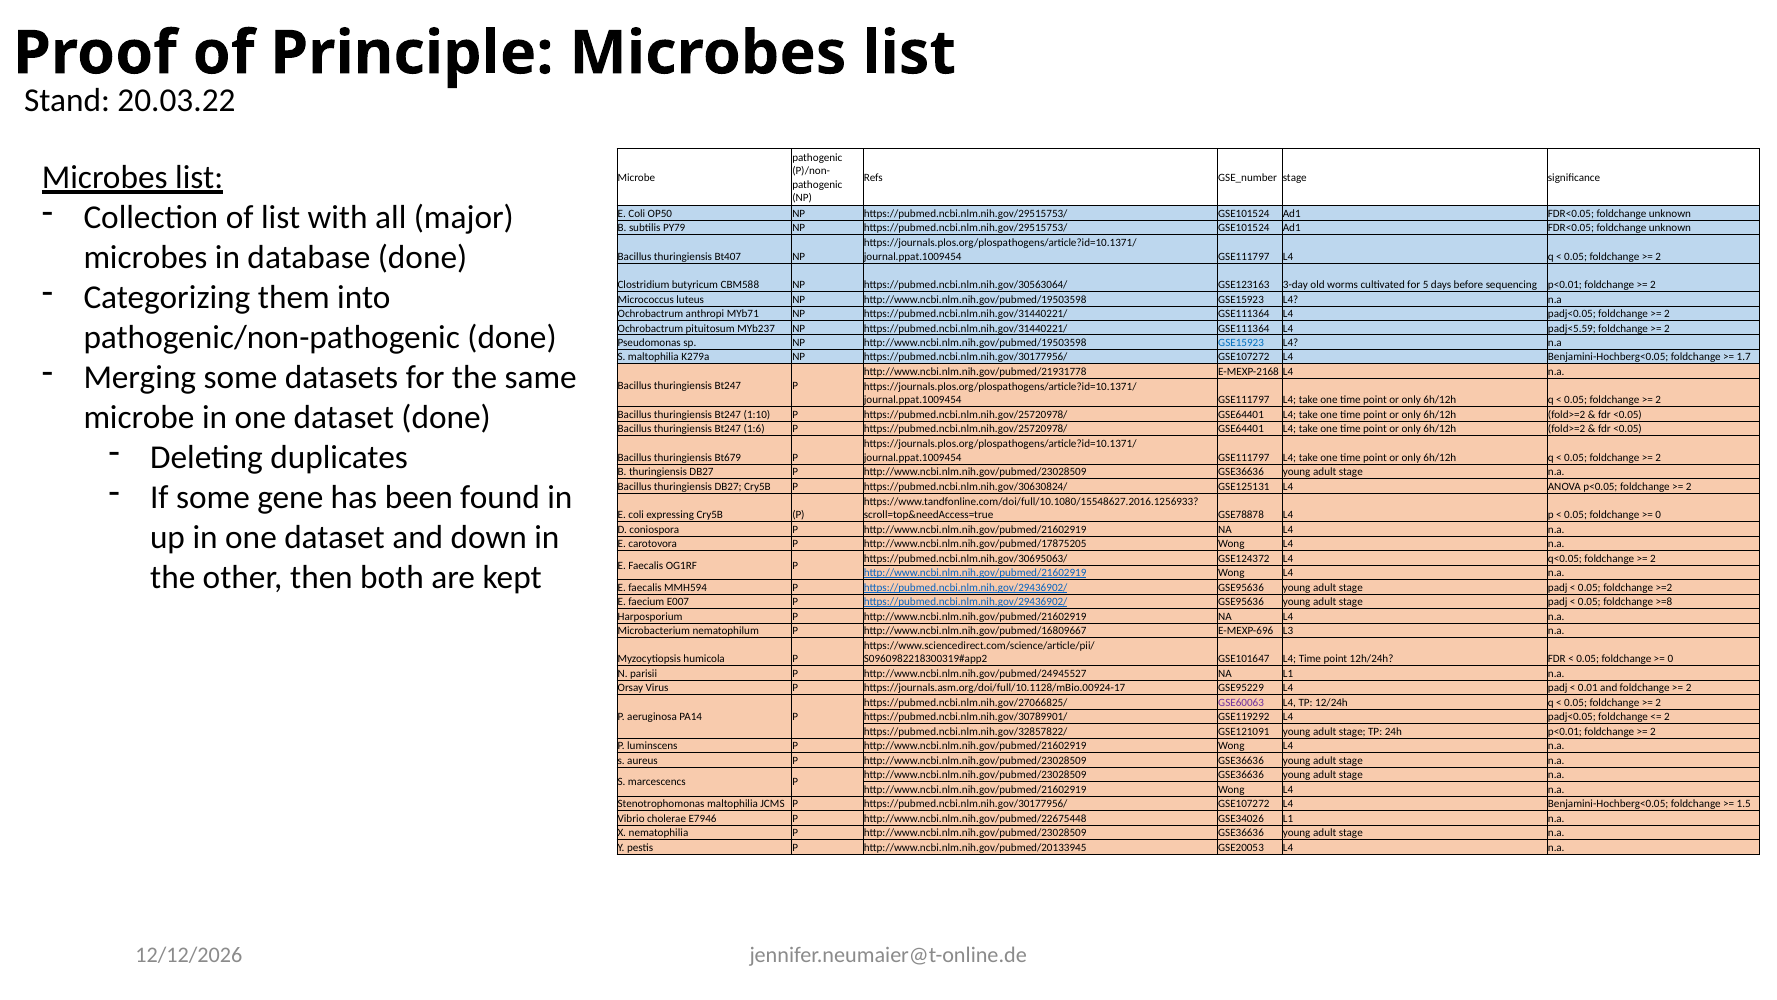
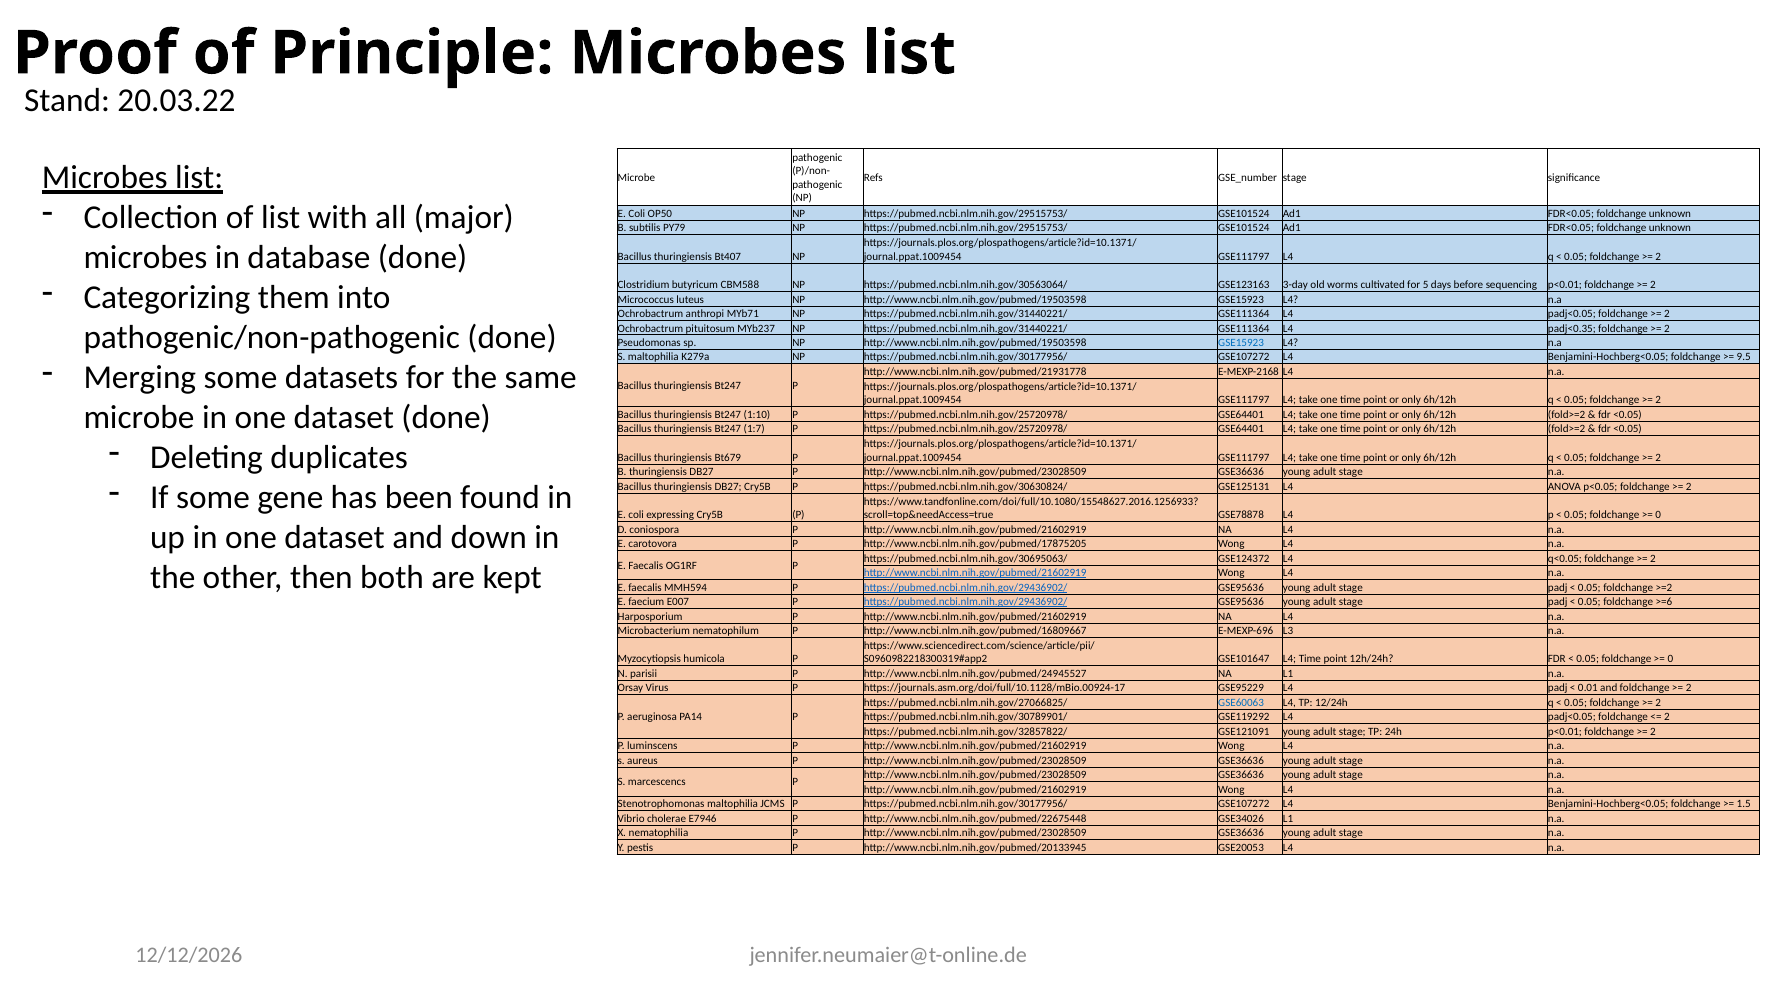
padj<5.59: padj<5.59 -> padj<0.35
1.7: 1.7 -> 9.5
1:6: 1:6 -> 1:7
>=8: >=8 -> >=6
GSE60063 colour: purple -> blue
